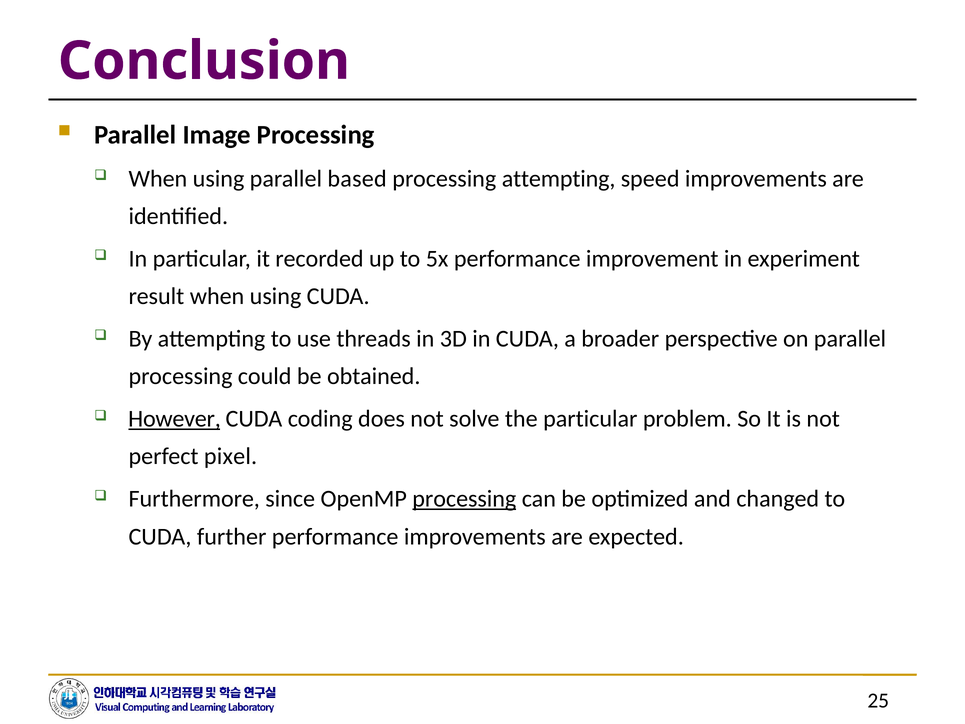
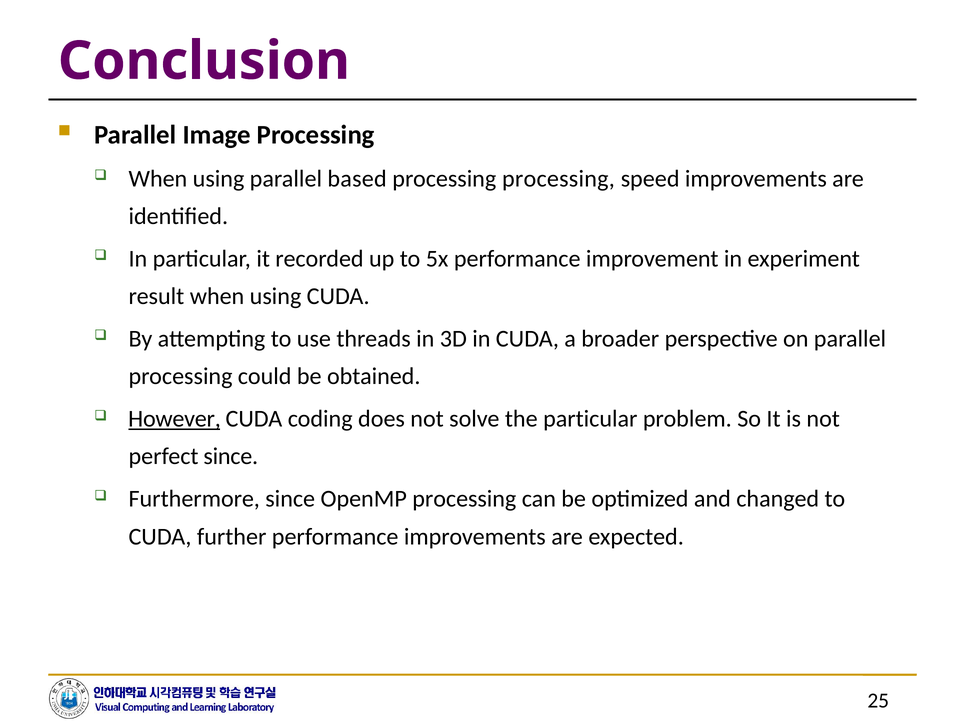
processing attempting: attempting -> processing
perfect pixel: pixel -> since
processing at (464, 499) underline: present -> none
